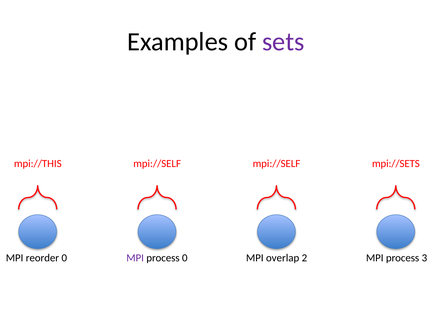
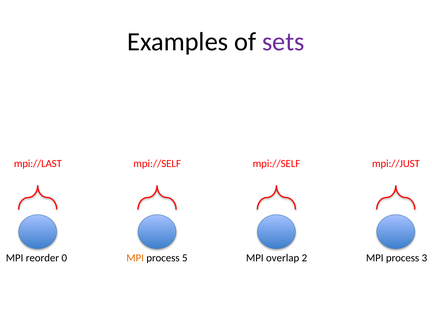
mpi://THIS: mpi://THIS -> mpi://LAST
mpi://SETS: mpi://SETS -> mpi://JUST
MPI at (135, 258) colour: purple -> orange
process 0: 0 -> 5
